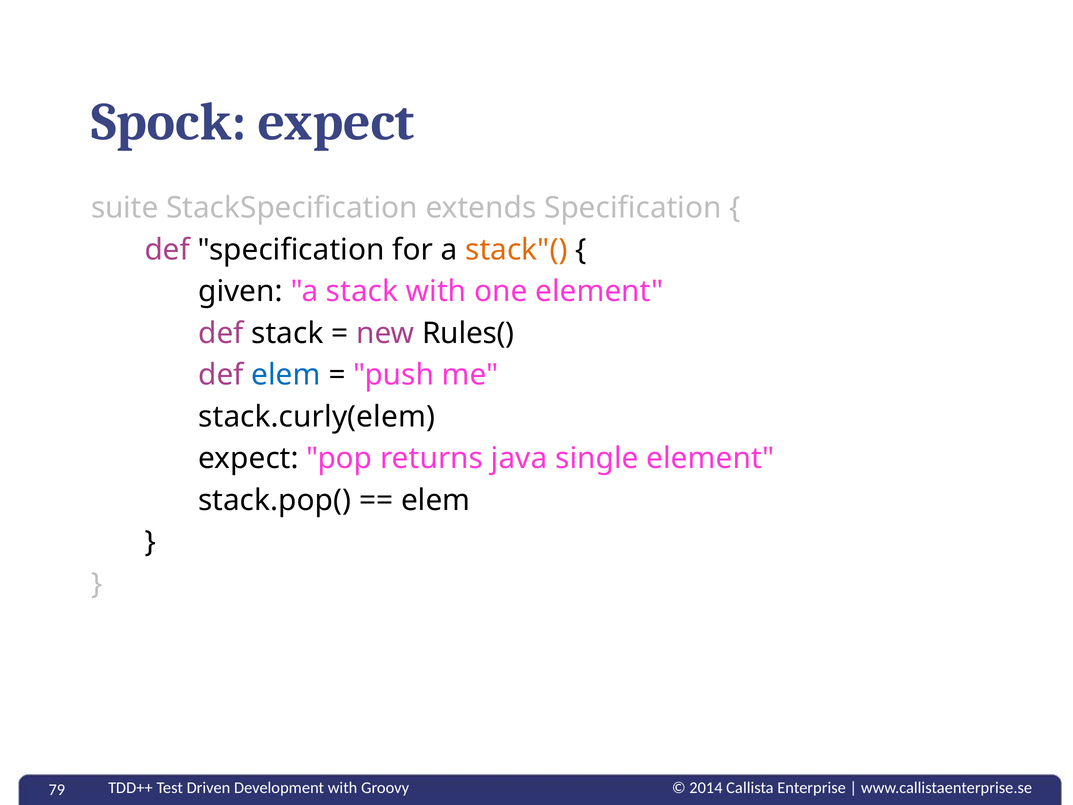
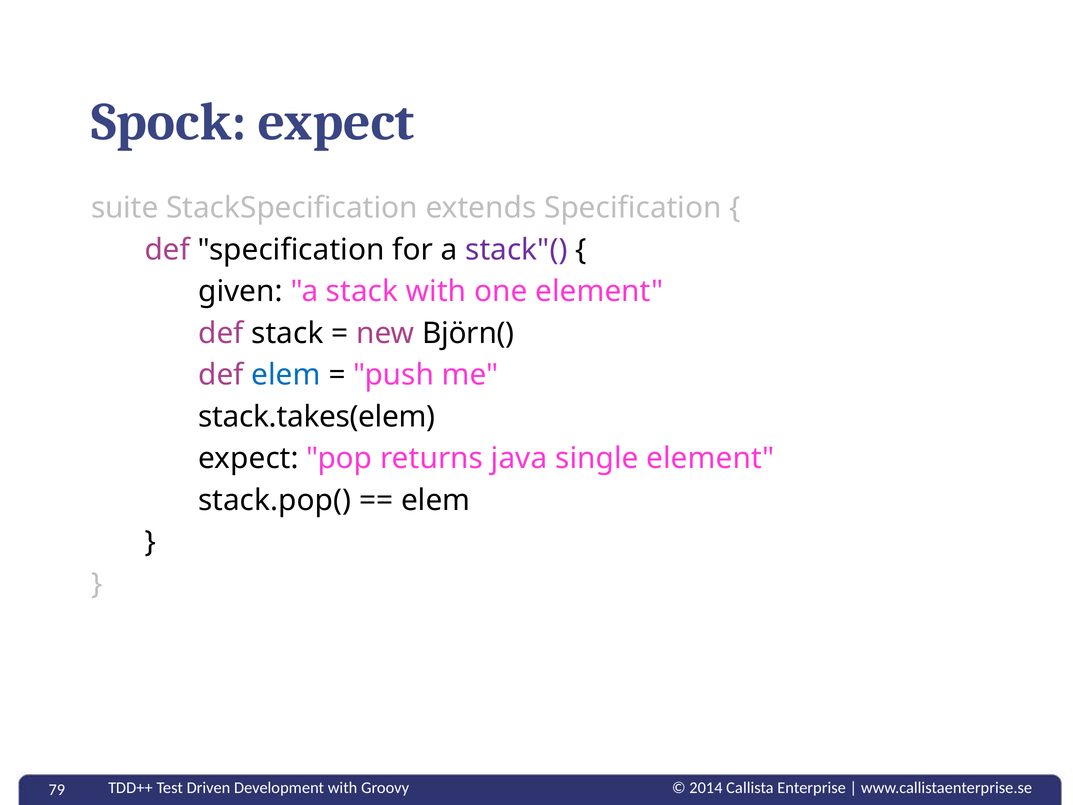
stack"( colour: orange -> purple
Rules(: Rules( -> Björn(
stack.curly(elem: stack.curly(elem -> stack.takes(elem
